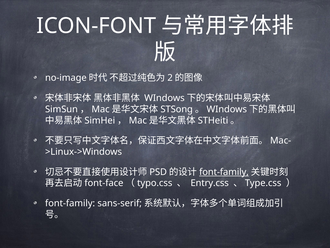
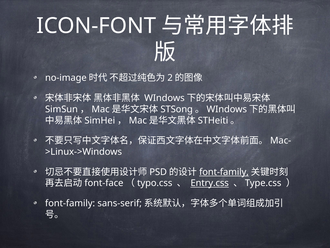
Entry.css underline: none -> present
